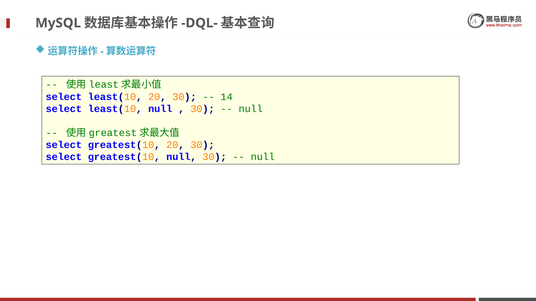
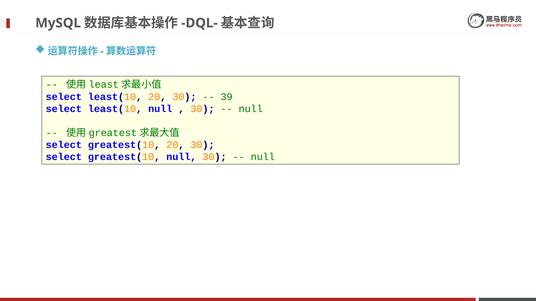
14: 14 -> 39
